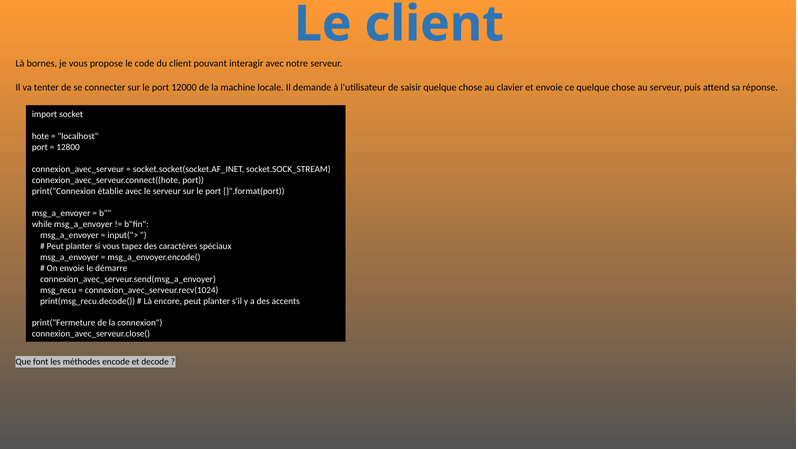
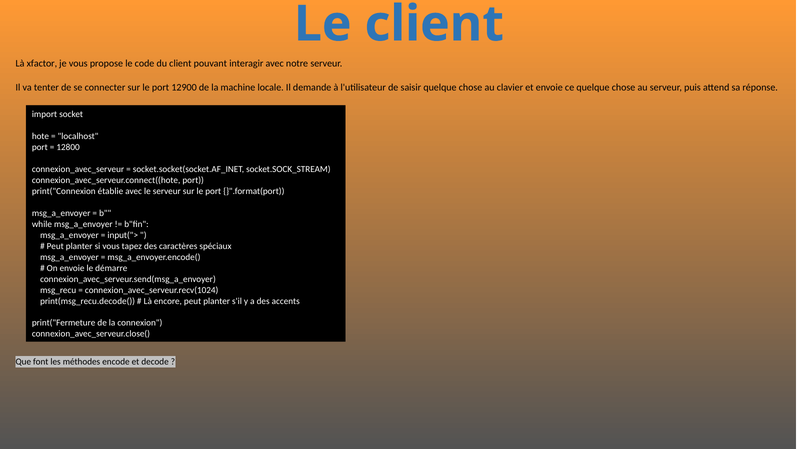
bornes: bornes -> xfactor
12000: 12000 -> 12900
